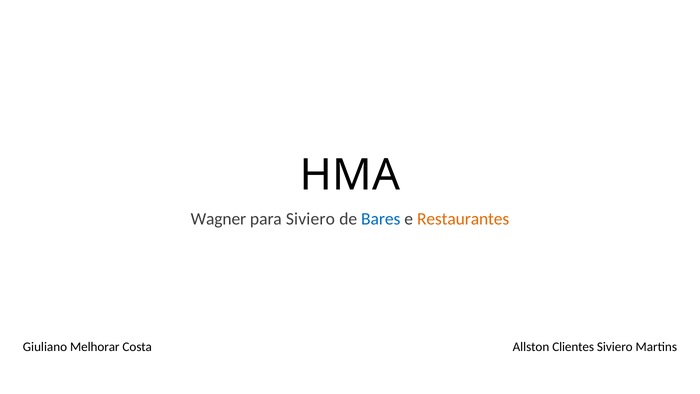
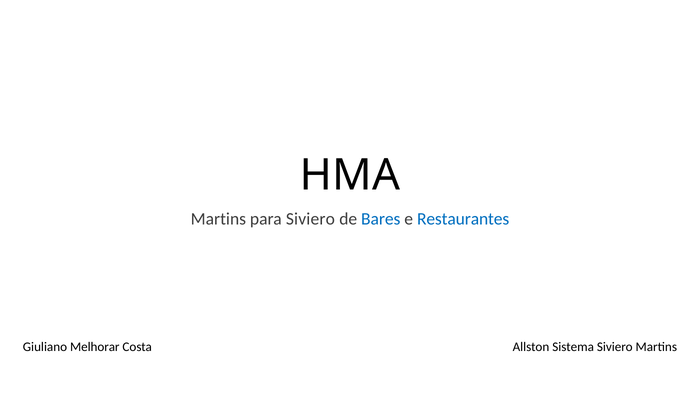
Wagner at (218, 219): Wagner -> Martins
Restaurantes colour: orange -> blue
Clientes: Clientes -> Sistema
